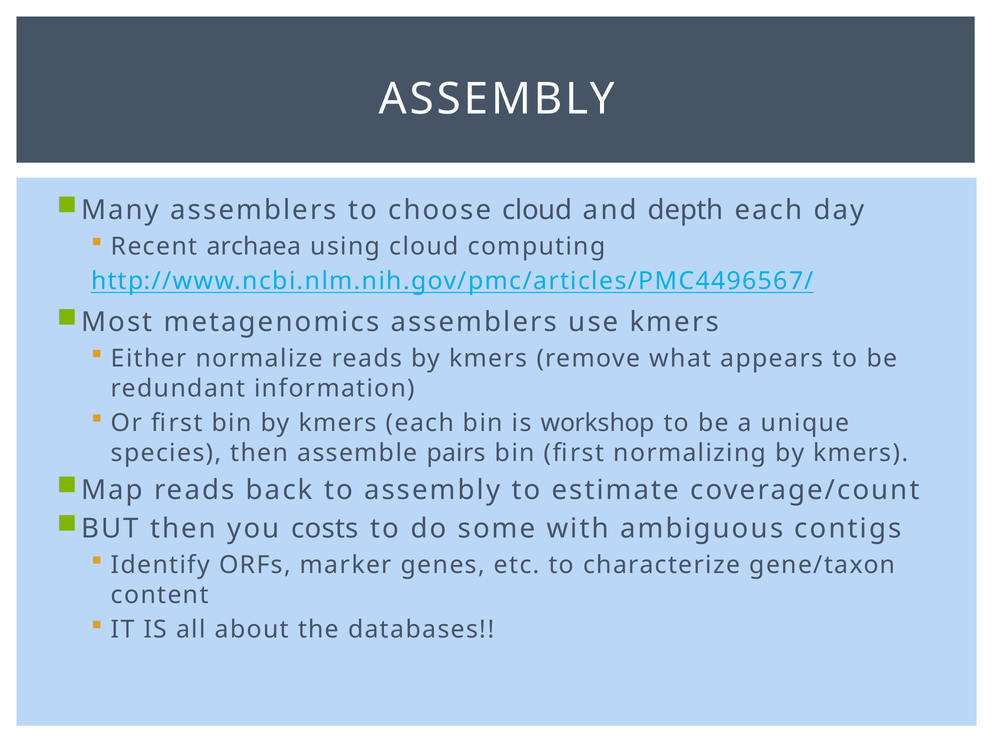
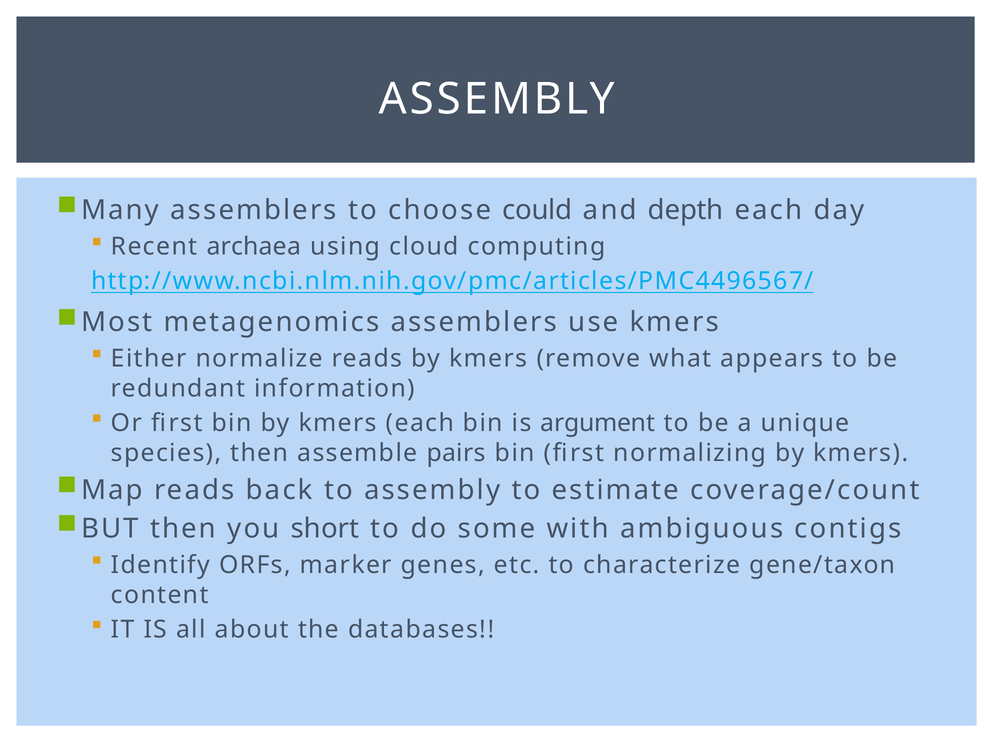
choose cloud: cloud -> could
workshop: workshop -> argument
costs: costs -> short
